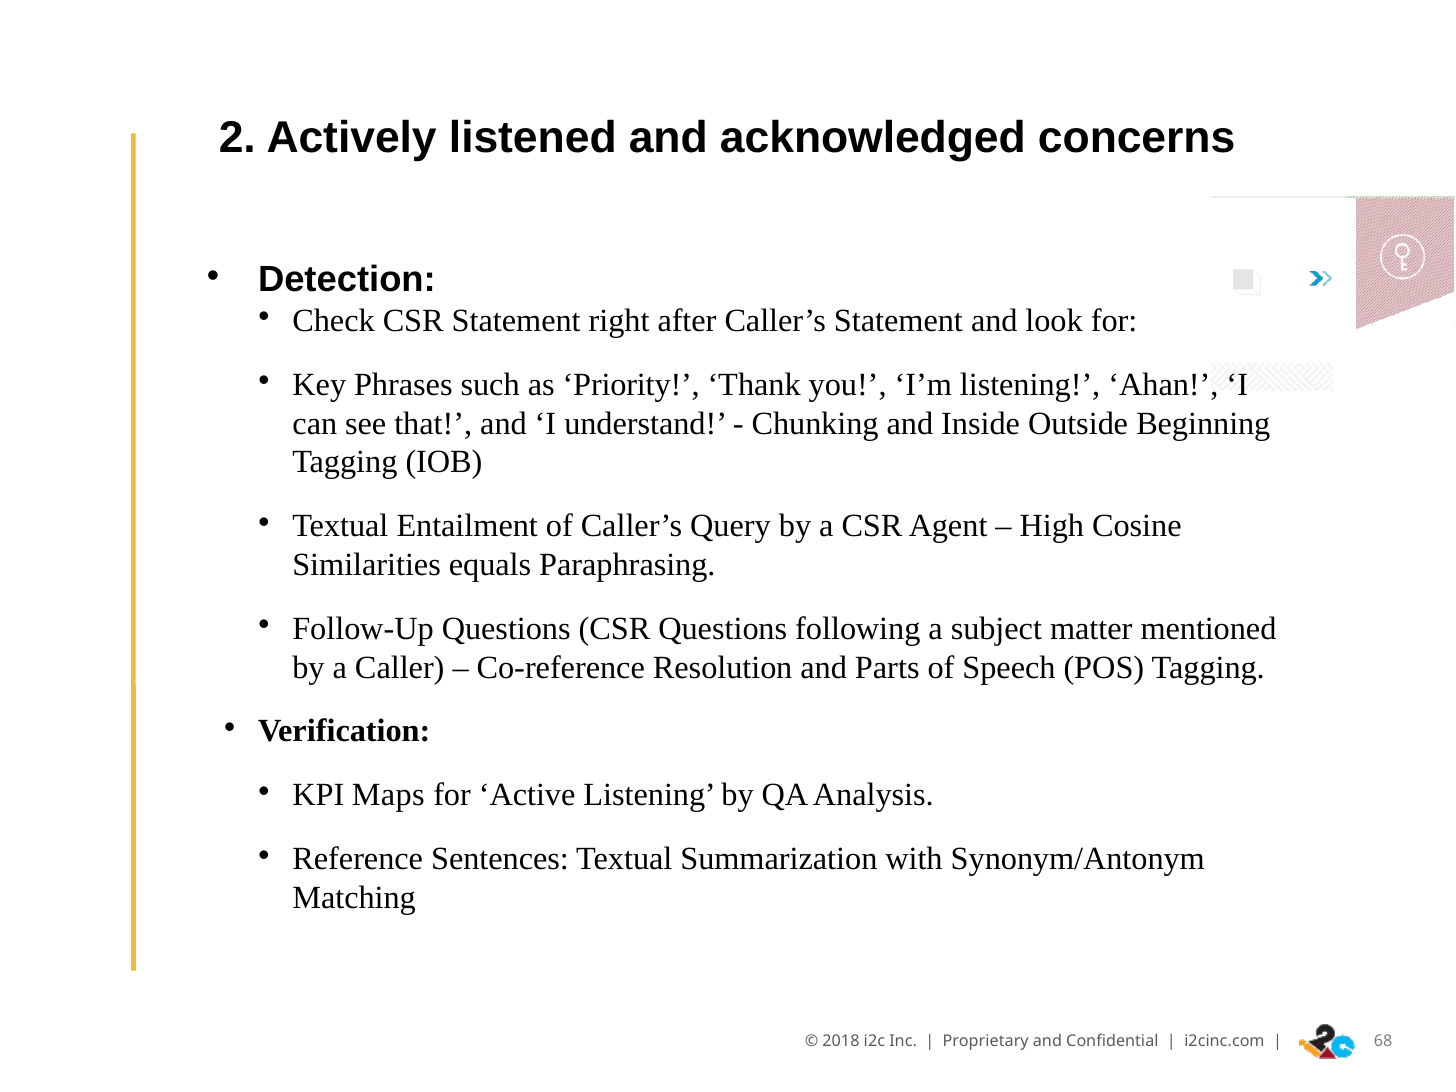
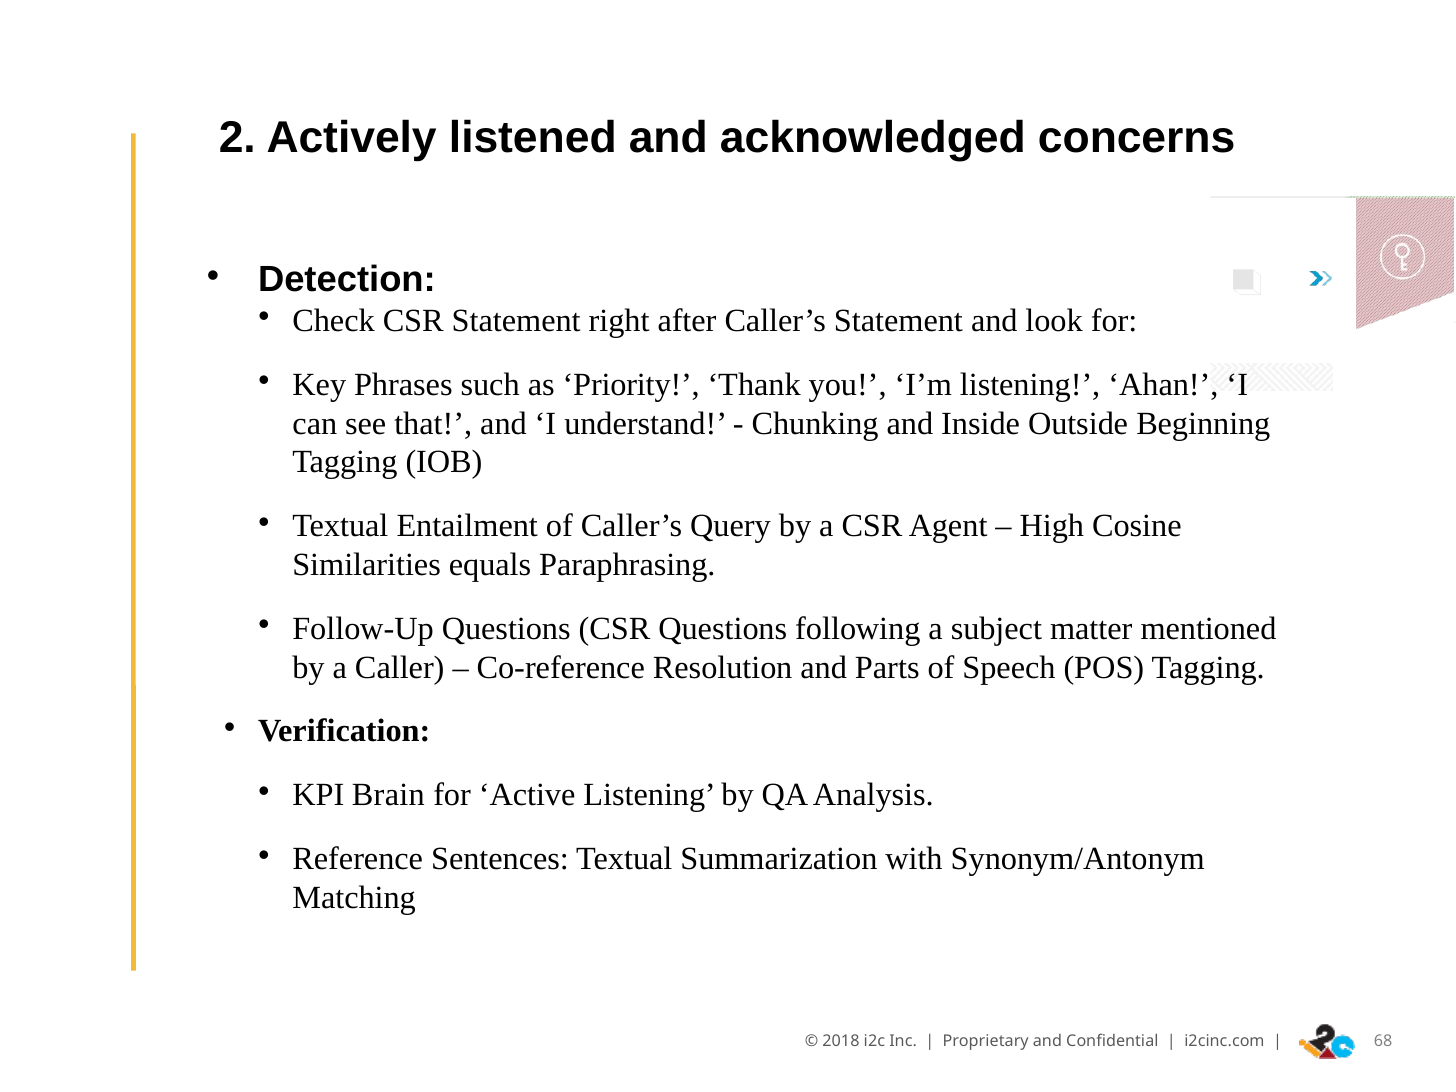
Maps: Maps -> Brain
